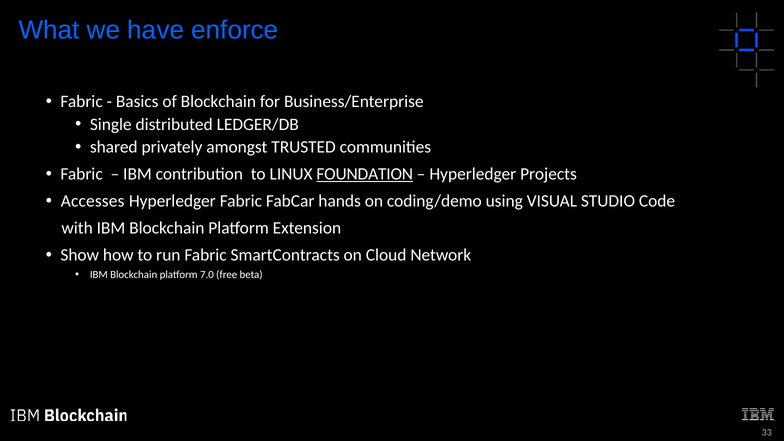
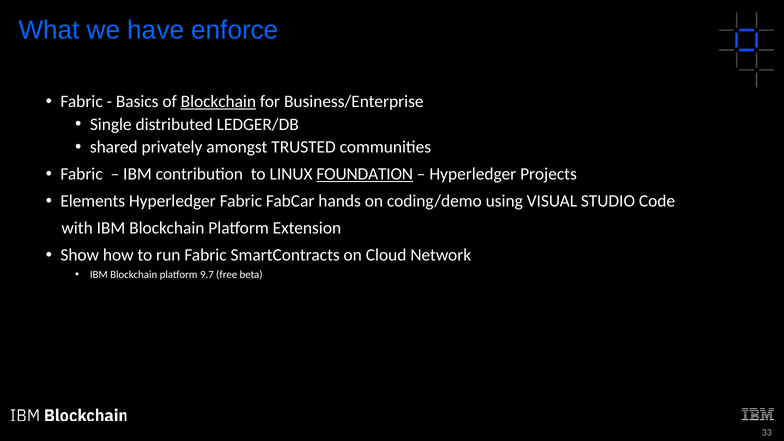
Blockchain at (218, 102) underline: none -> present
Accesses: Accesses -> Elements
7.0: 7.0 -> 9.7
